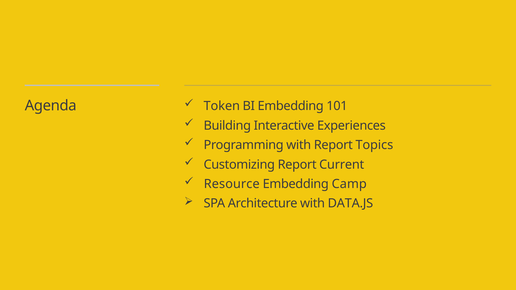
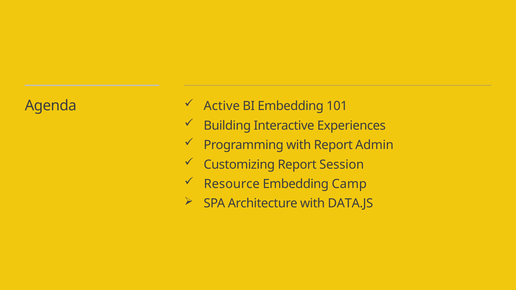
Token: Token -> Active
Topics: Topics -> Admin
Current: Current -> Session
